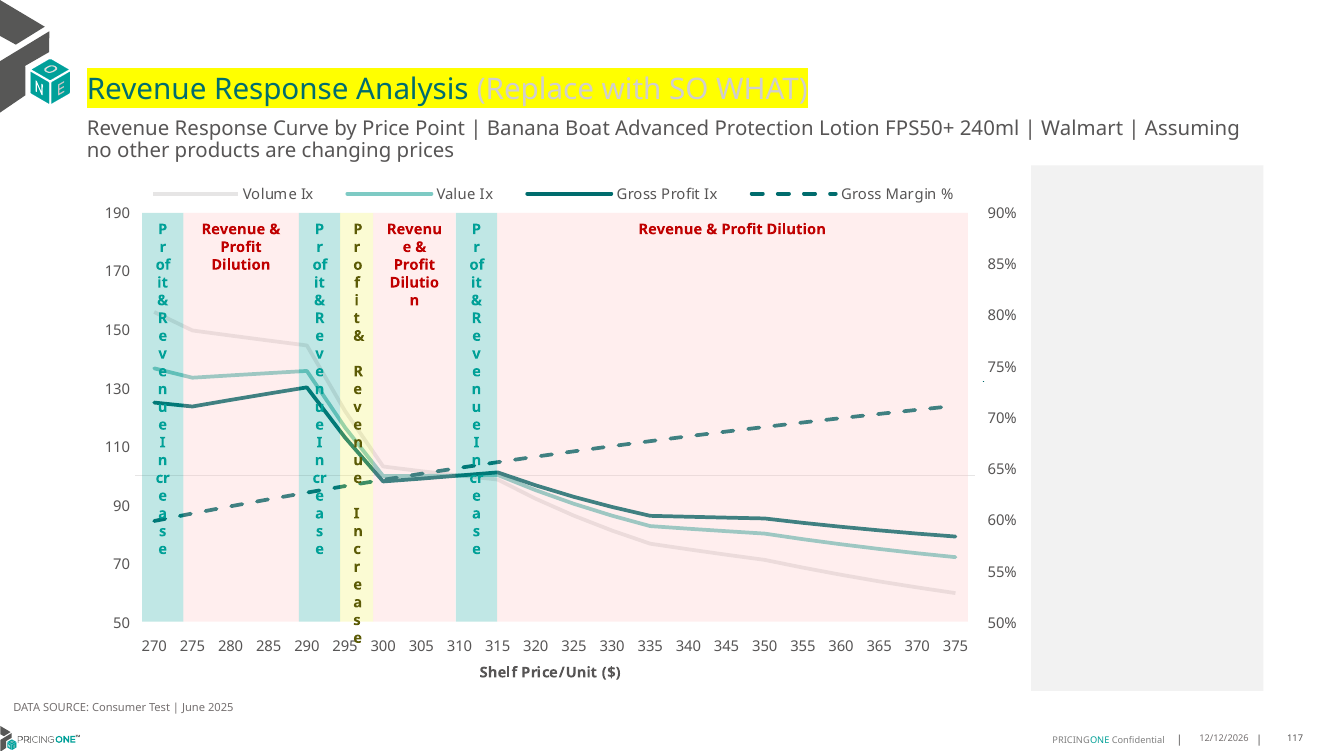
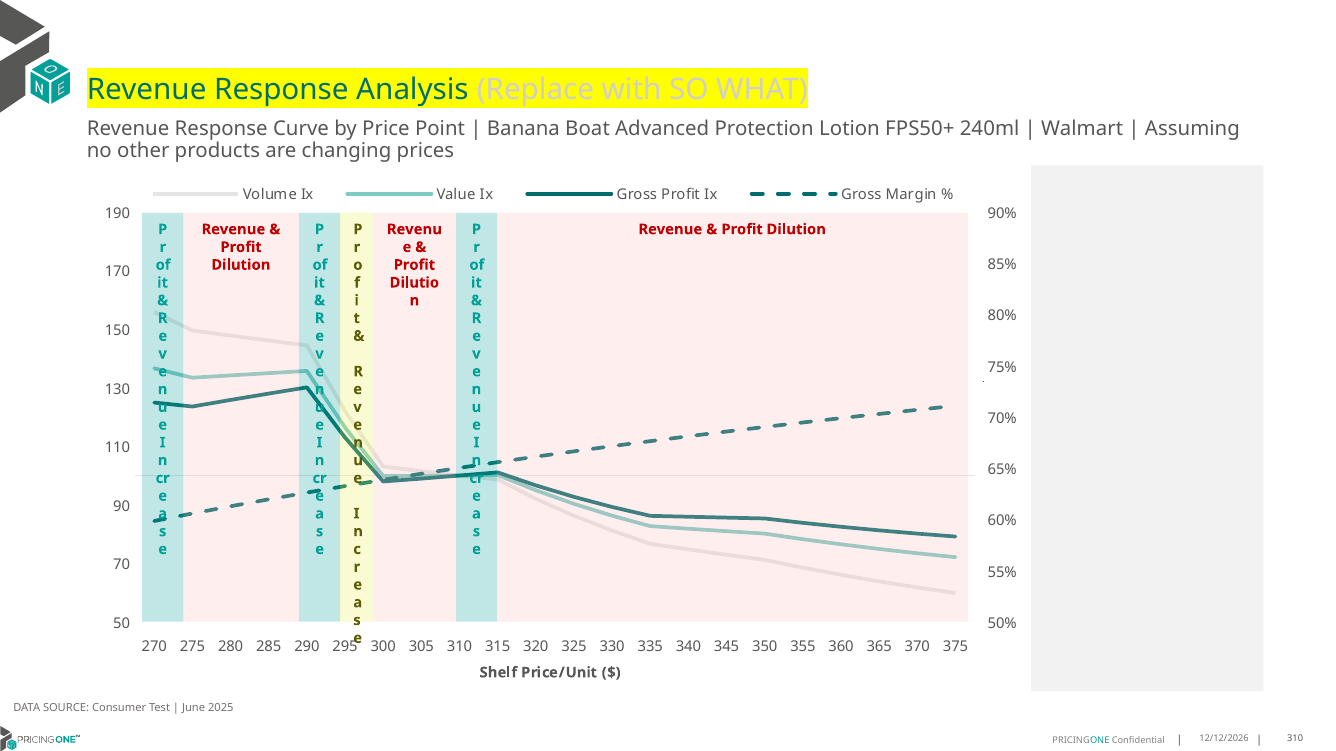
117 at (1295, 739): 117 -> 310
